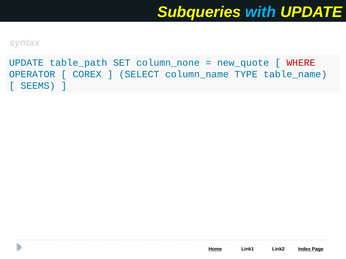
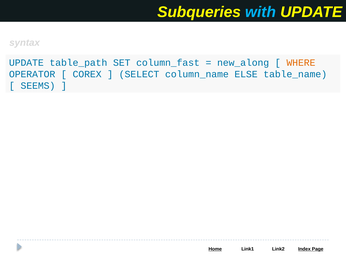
column_none: column_none -> column_fast
new_quote: new_quote -> new_along
WHERE colour: red -> orange
TYPE: TYPE -> ELSE
